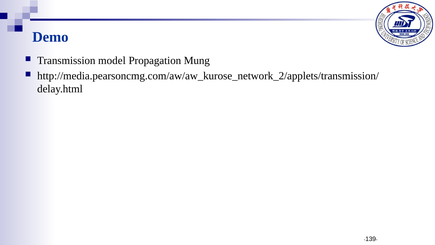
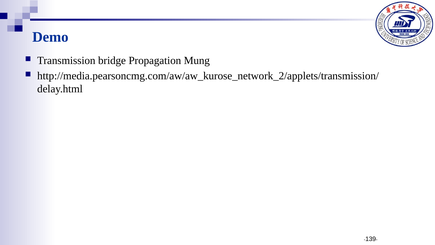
model: model -> bridge
